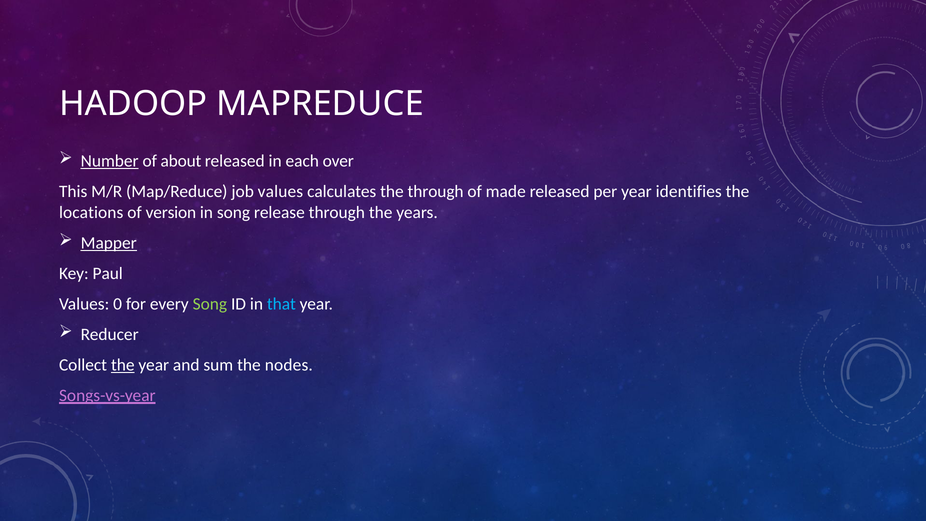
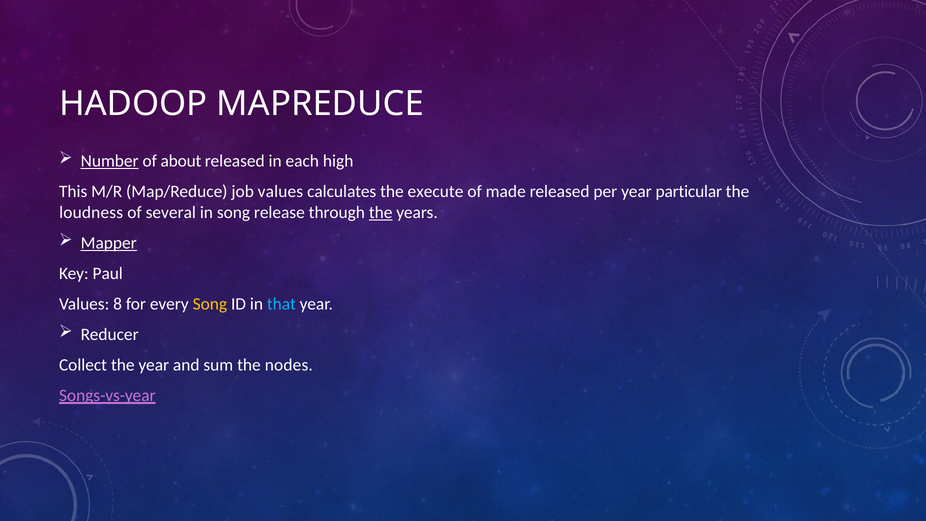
over: over -> high
the through: through -> execute
identifies: identifies -> particular
locations: locations -> loudness
version: version -> several
the at (381, 212) underline: none -> present
0: 0 -> 8
Song at (210, 304) colour: light green -> yellow
the at (123, 365) underline: present -> none
